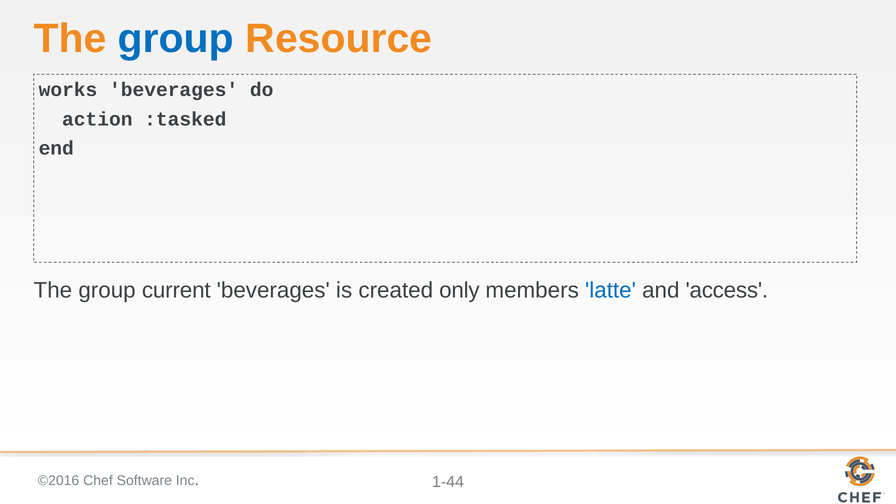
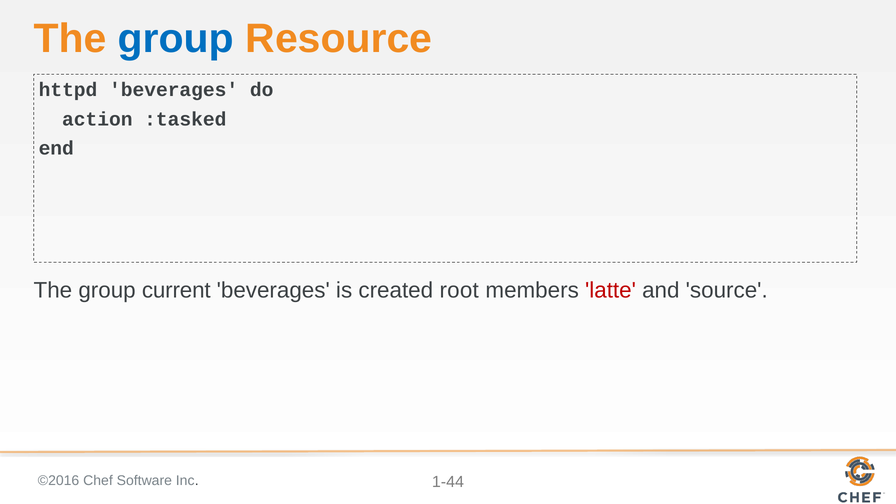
works: works -> httpd
only: only -> root
latte colour: blue -> red
access: access -> source
